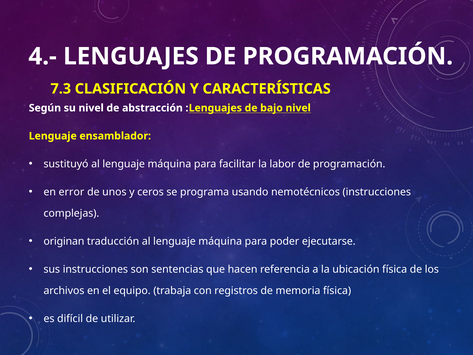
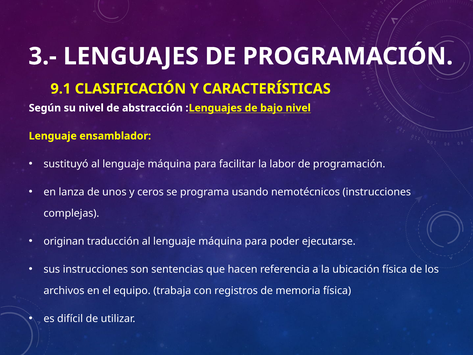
4.-: 4.- -> 3.-
7.3: 7.3 -> 9.1
error: error -> lanza
